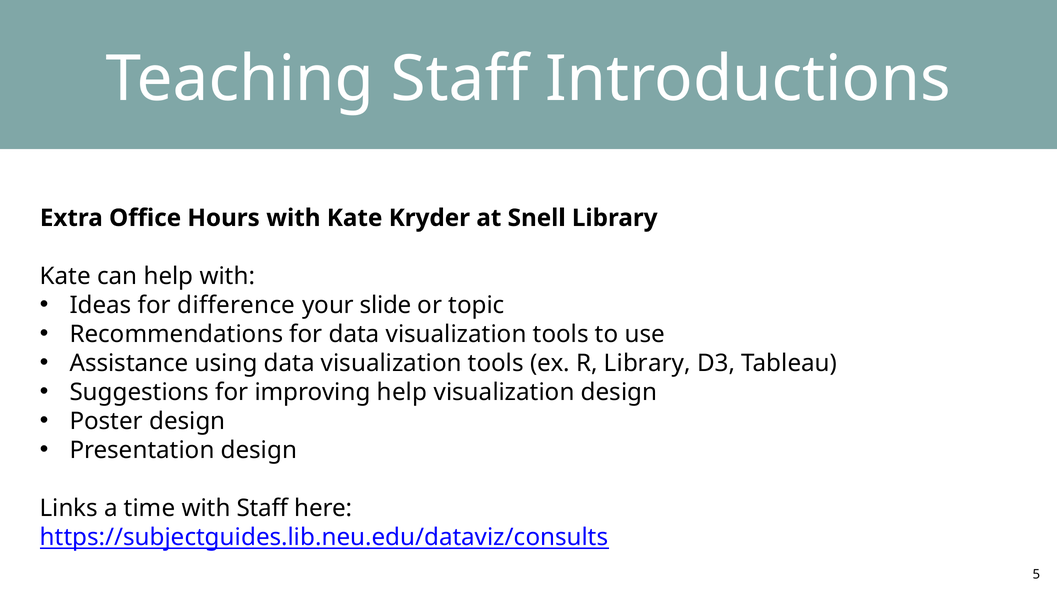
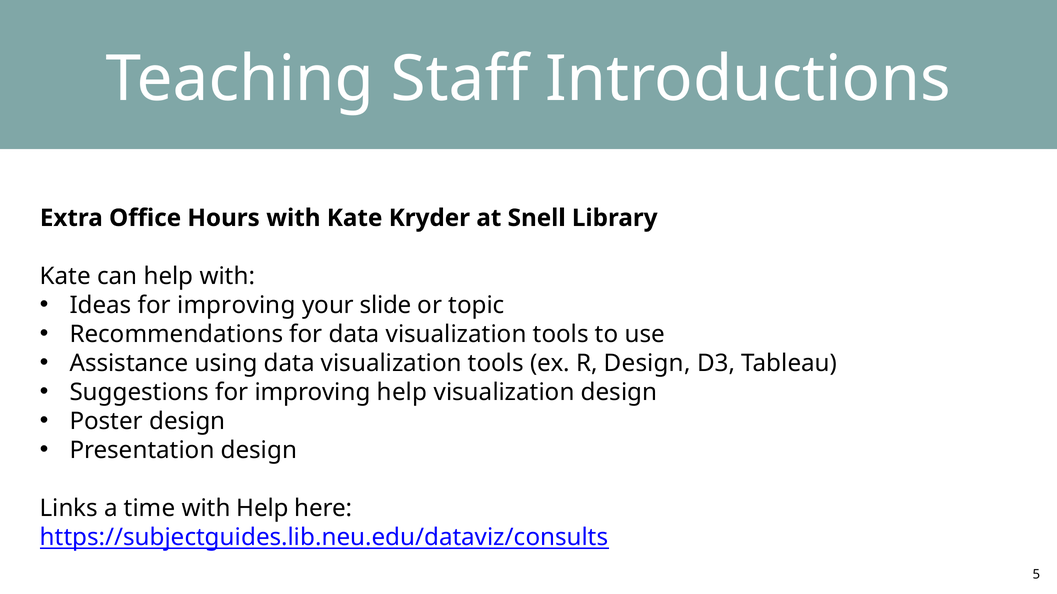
Ideas for difference: difference -> improving
R Library: Library -> Design
with Staff: Staff -> Help
